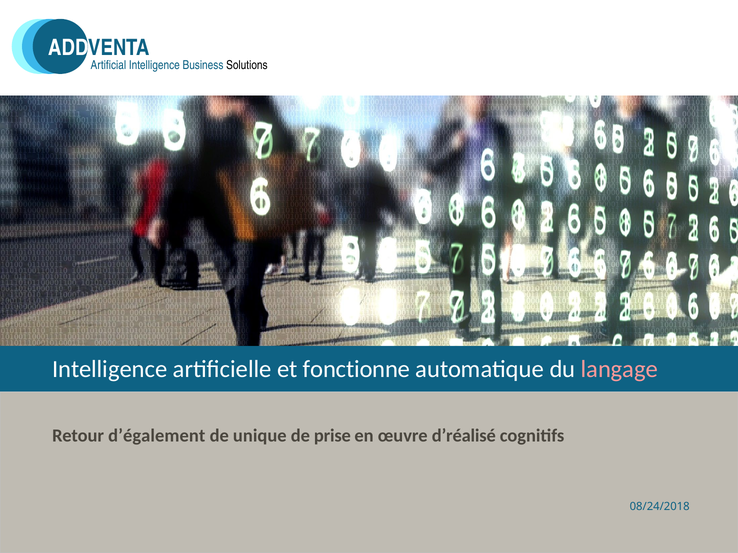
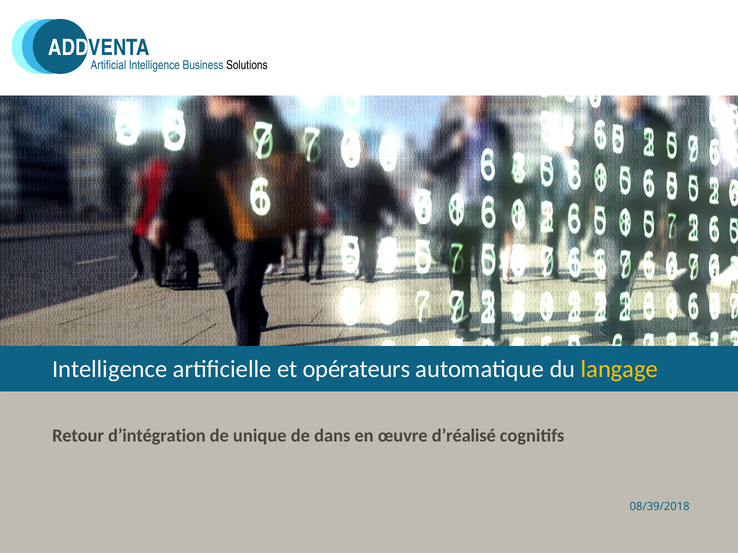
fonctionne: fonctionne -> opérateurs
langage colour: pink -> yellow
d’également: d’également -> d’intégration
prise: prise -> dans
08/24/2018: 08/24/2018 -> 08/39/2018
